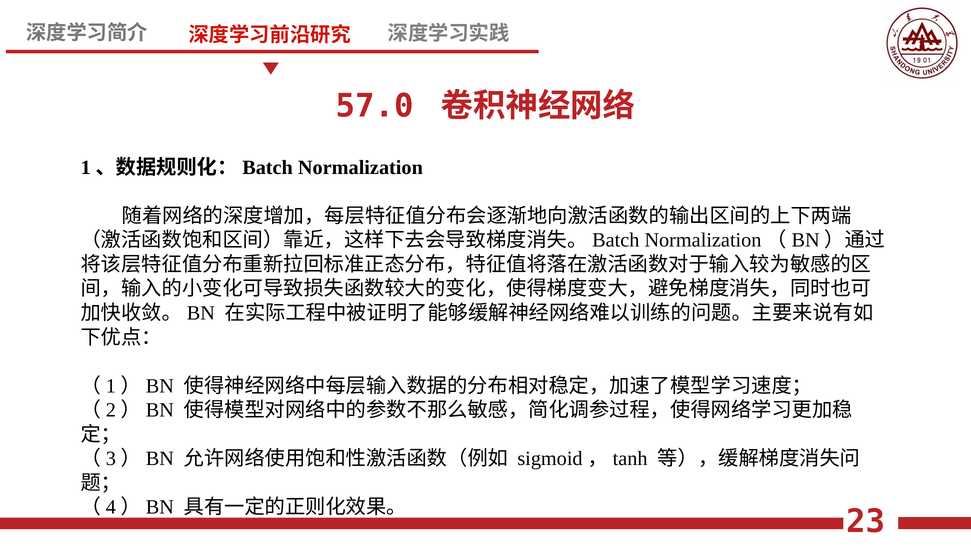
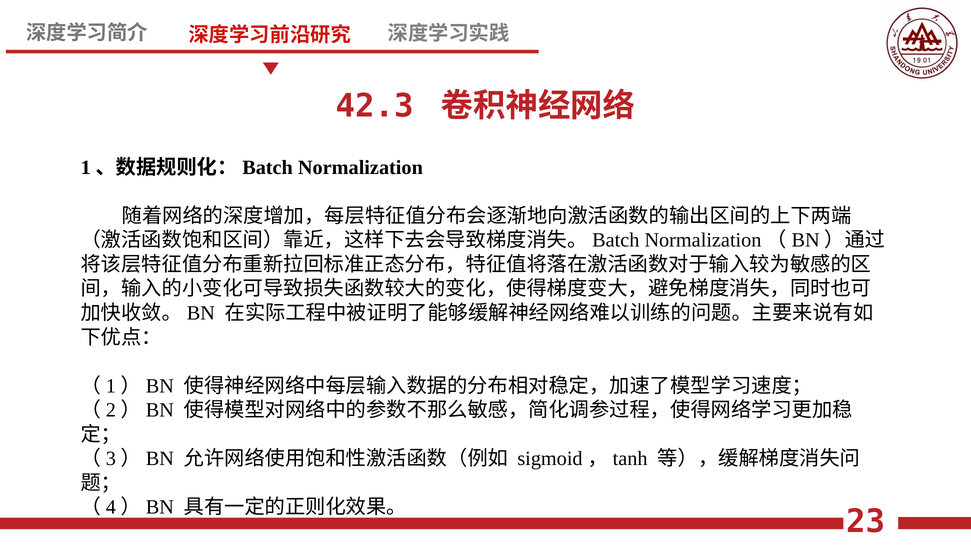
57.0: 57.0 -> 42.3
